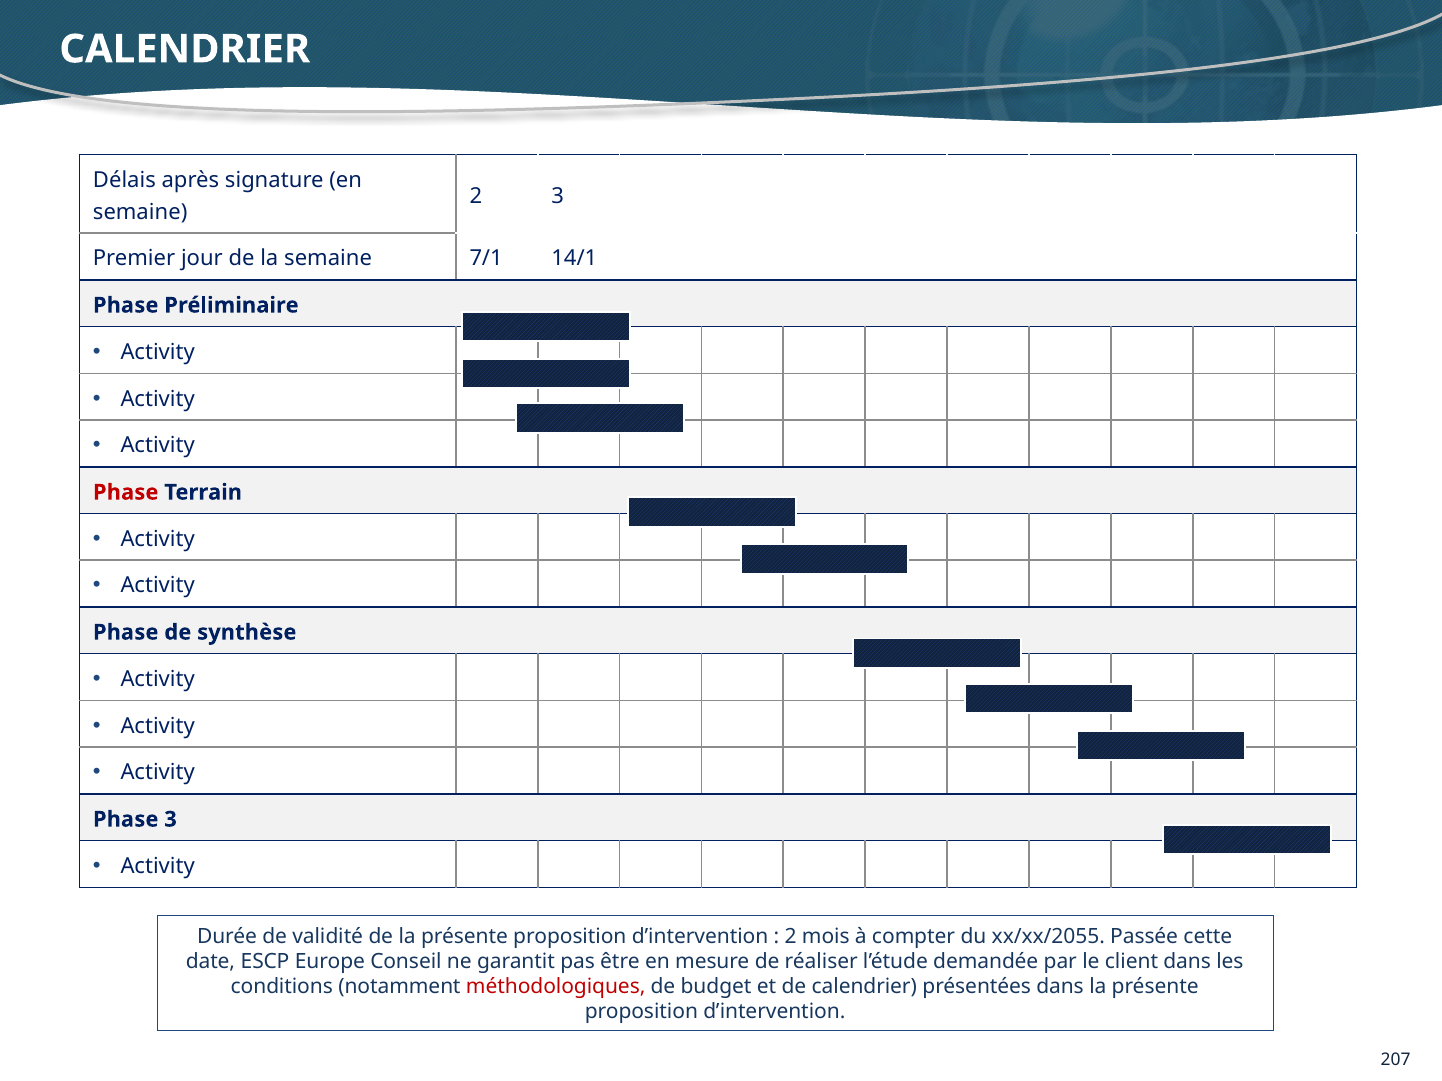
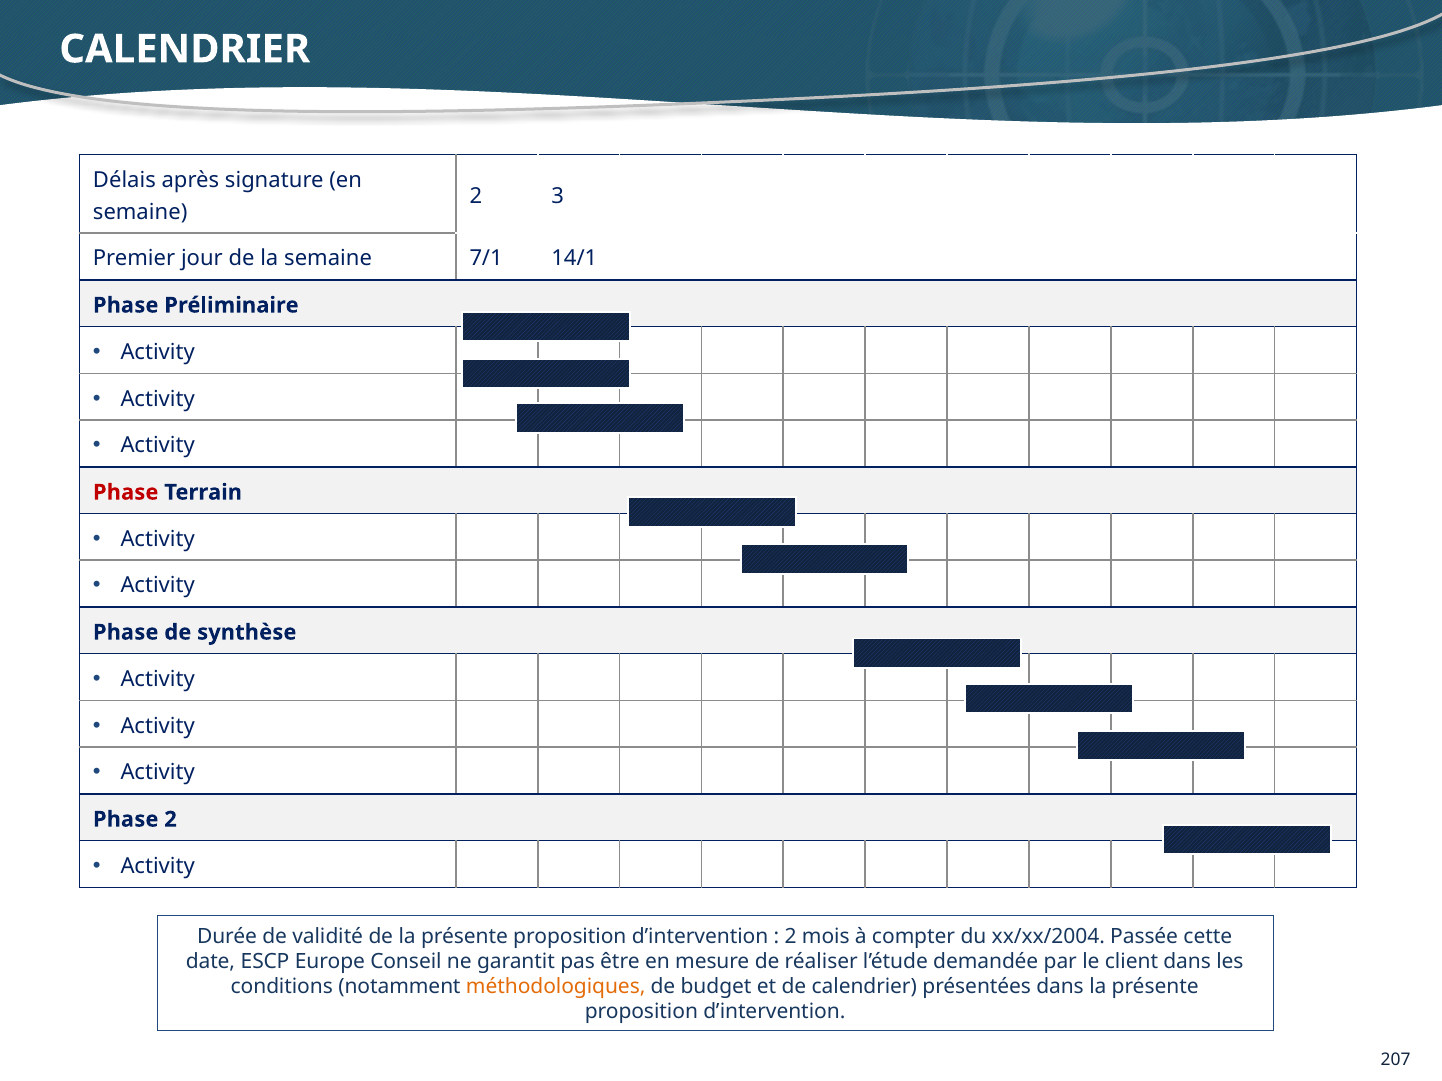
Phase 3: 3 -> 2
xx/xx/2055: xx/xx/2055 -> xx/xx/2004
méthodologiques colour: red -> orange
